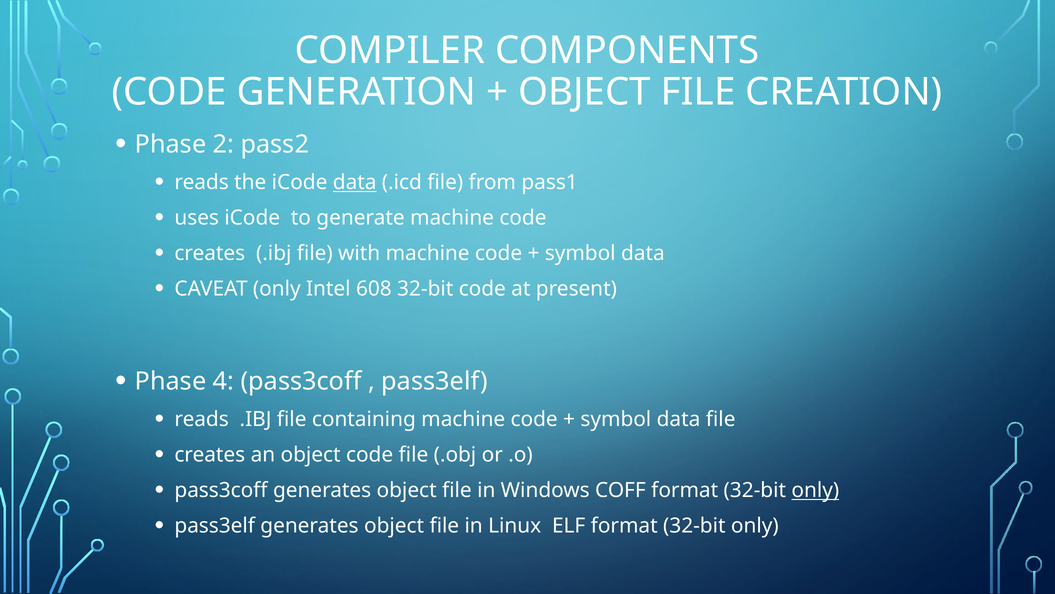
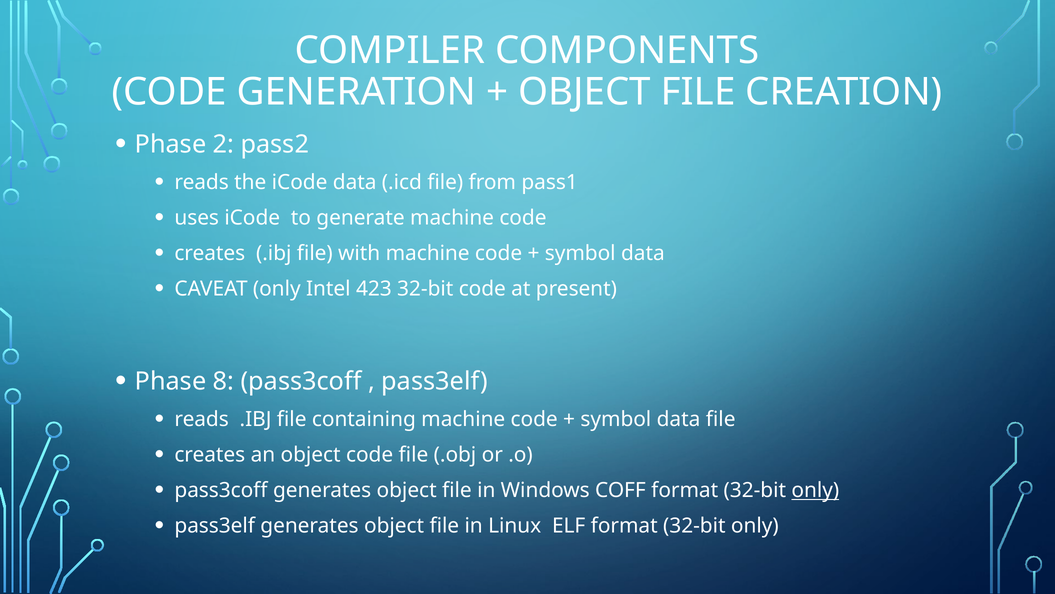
data at (355, 182) underline: present -> none
608: 608 -> 423
4: 4 -> 8
